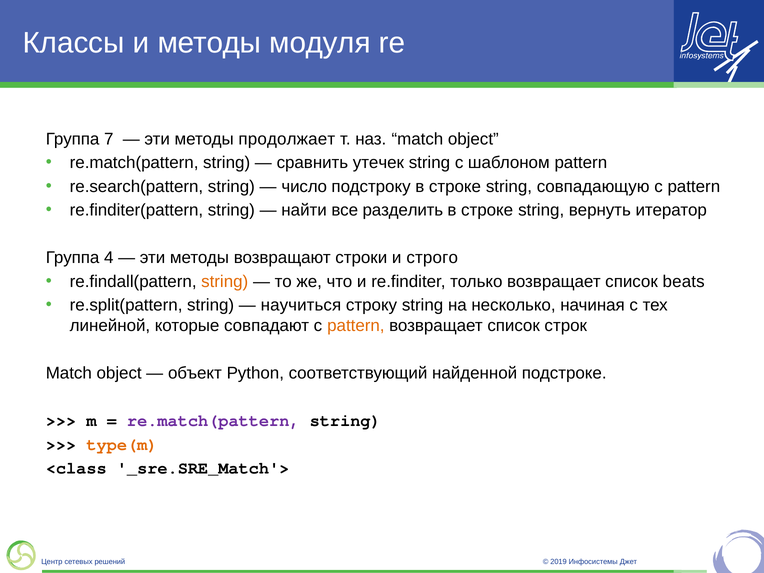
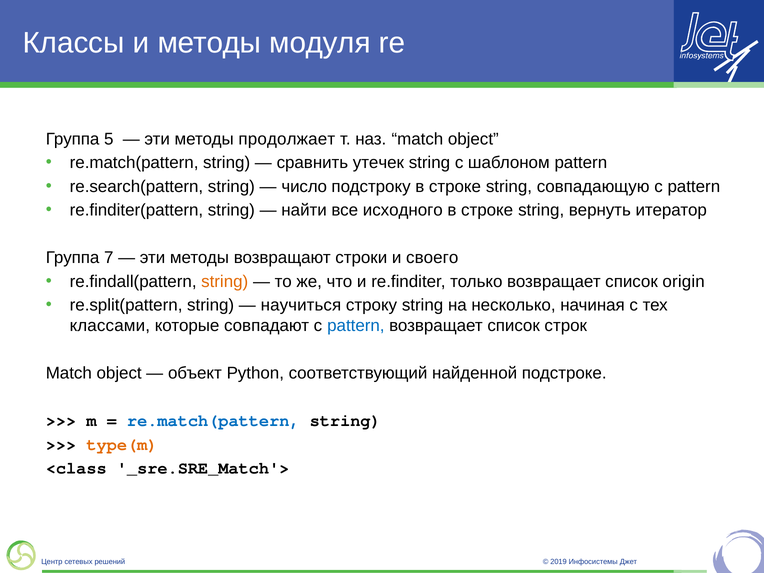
7: 7 -> 5
разделить: разделить -> исходного
4: 4 -> 7
строго: строго -> своего
beats: beats -> origin
линейной: линейной -> классами
pattern at (356, 326) colour: orange -> blue
re.match(pattern at (213, 421) colour: purple -> blue
